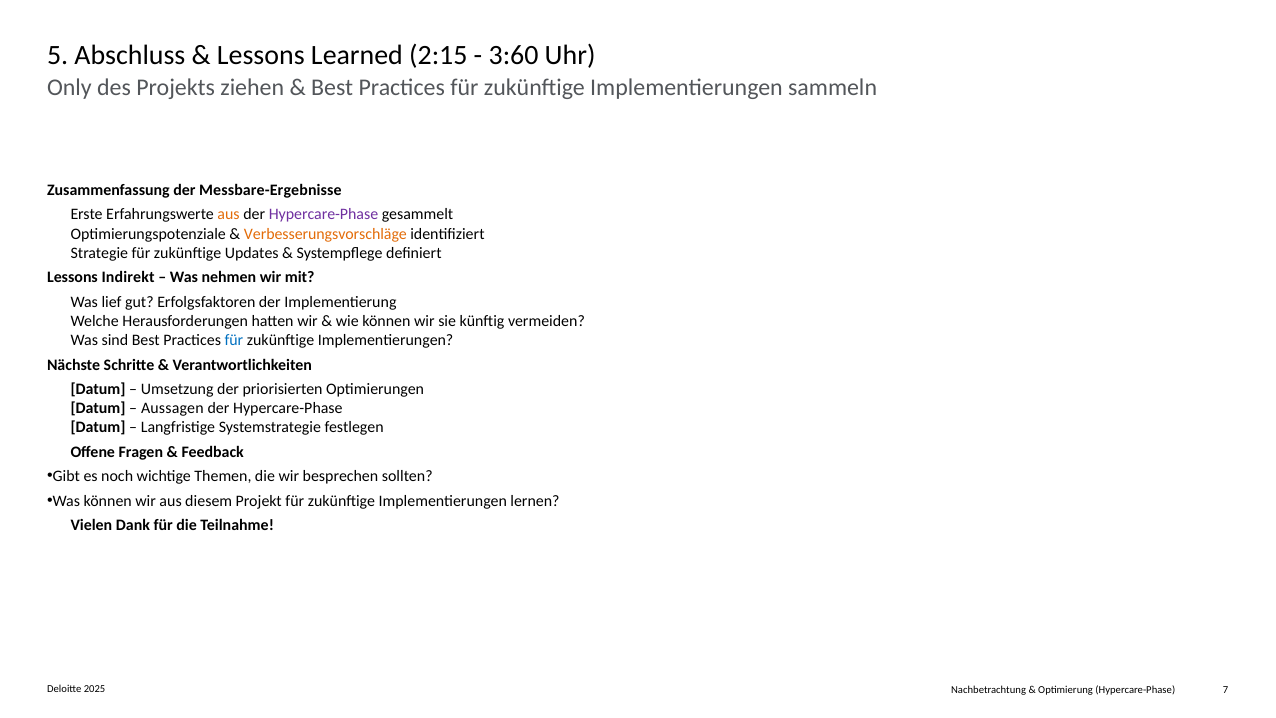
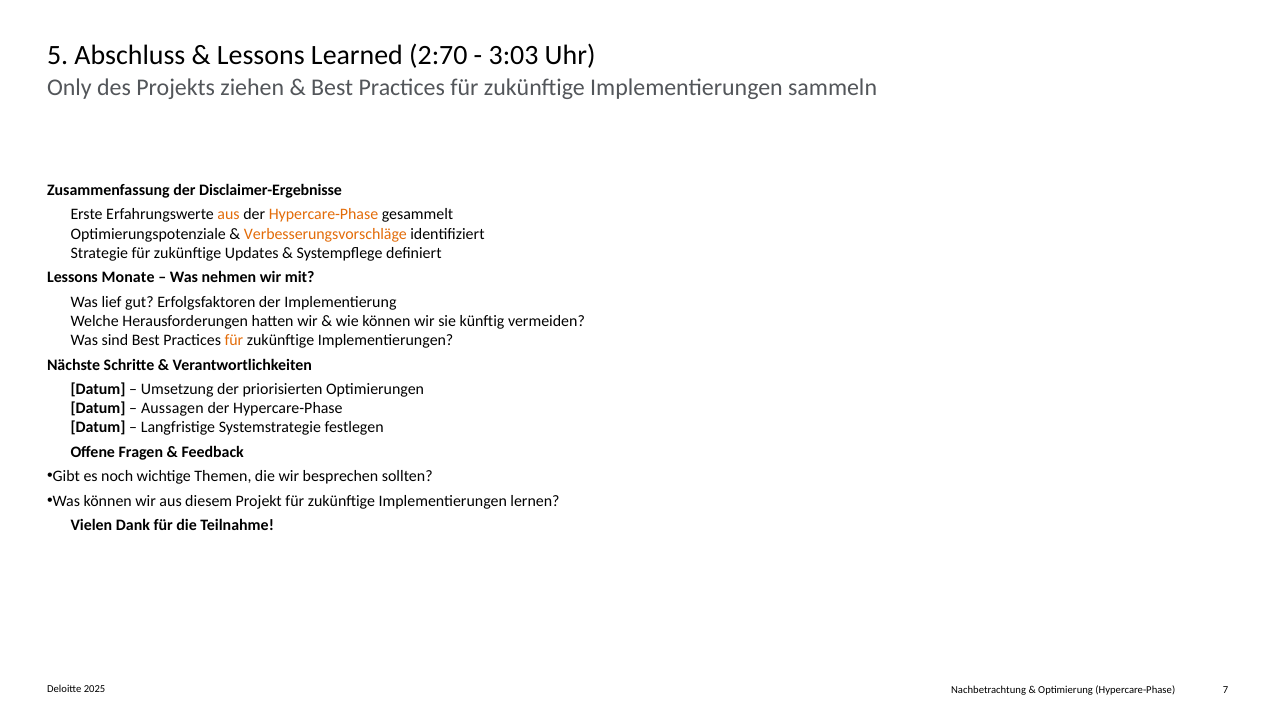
2:15: 2:15 -> 2:70
3:60: 3:60 -> 3:03
Messbare-Ergebnisse: Messbare-Ergebnisse -> Disclaimer-Ergebnisse
Hypercare-Phase at (323, 215) colour: purple -> orange
Indirekt: Indirekt -> Monate
für at (234, 340) colour: blue -> orange
